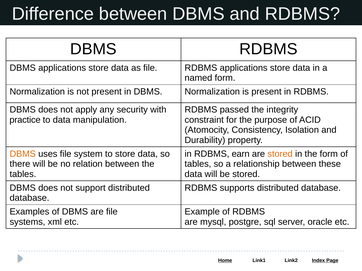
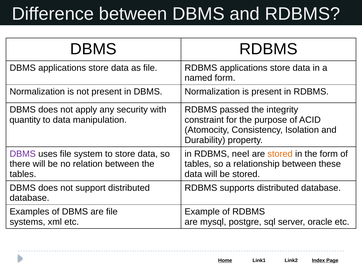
practice: practice -> quantity
DBMS at (23, 154) colour: orange -> purple
earn: earn -> neel
